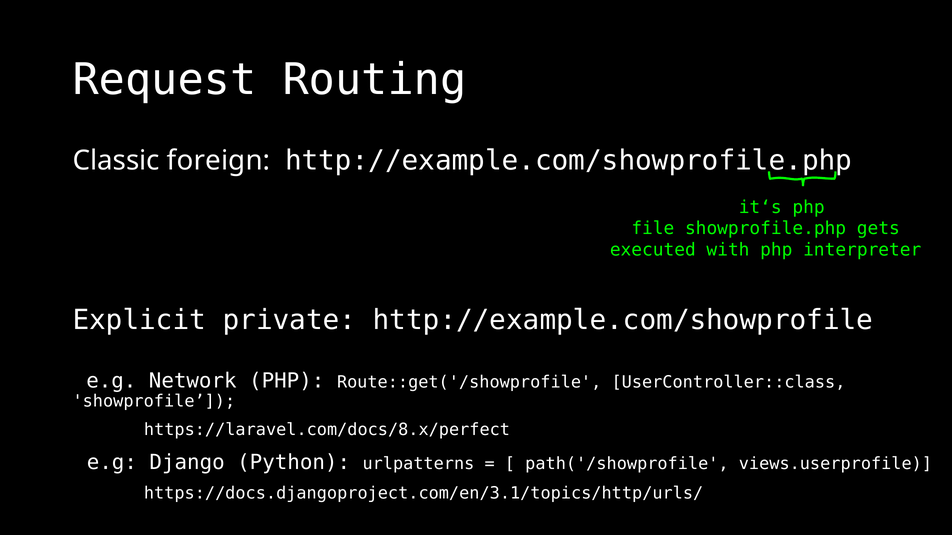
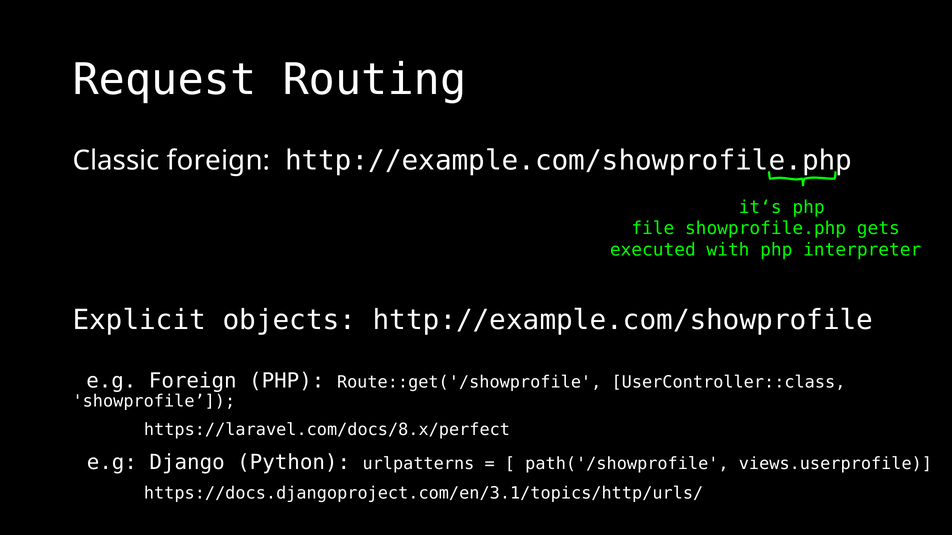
private: private -> objects
e.g Network: Network -> Foreign
